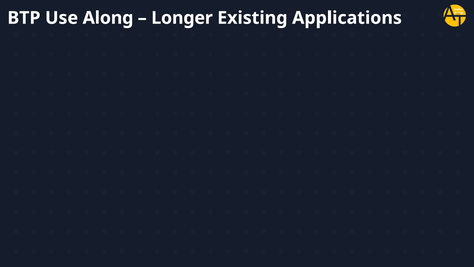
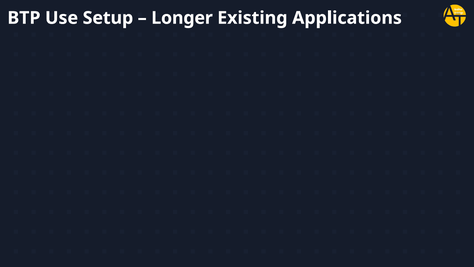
Along: Along -> Setup
